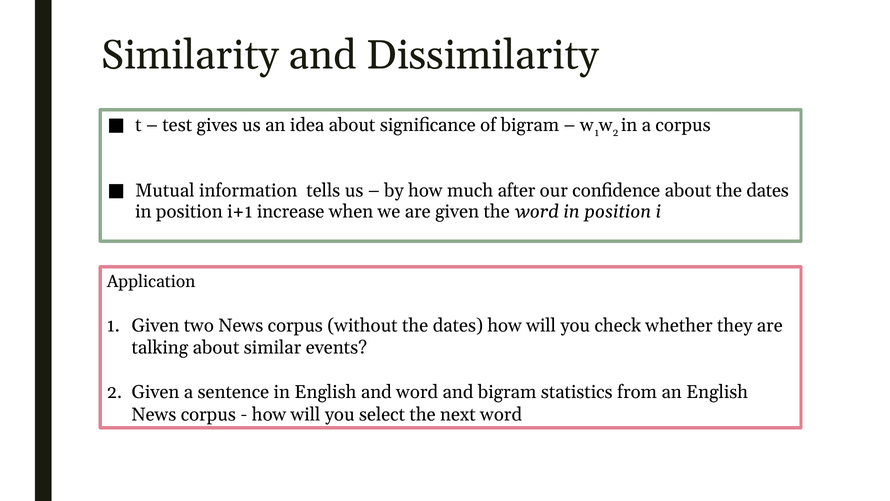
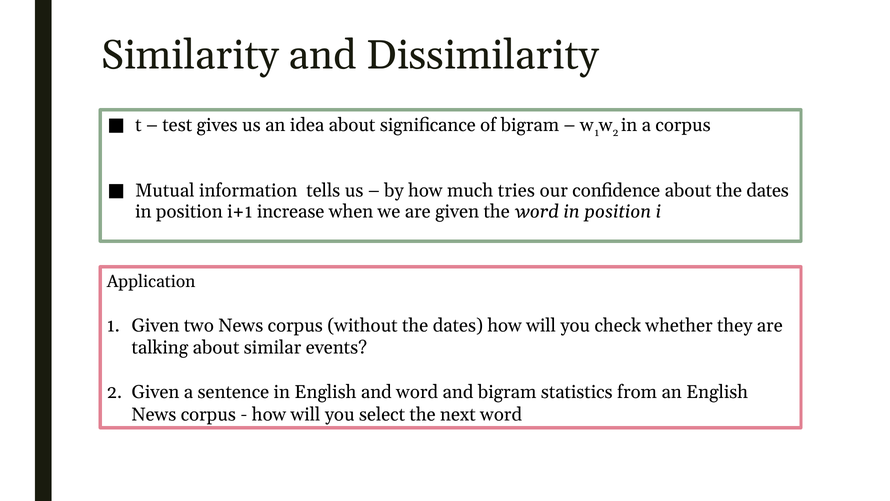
after: after -> tries
